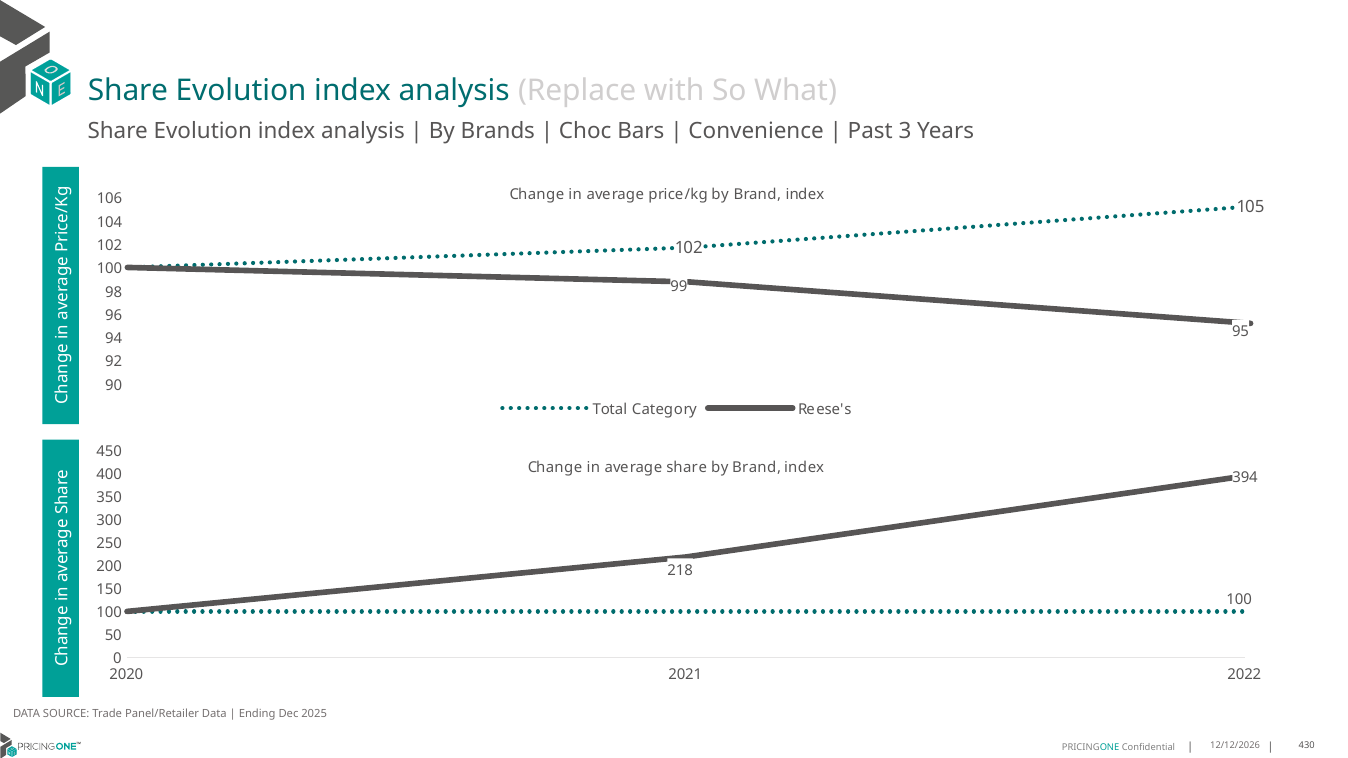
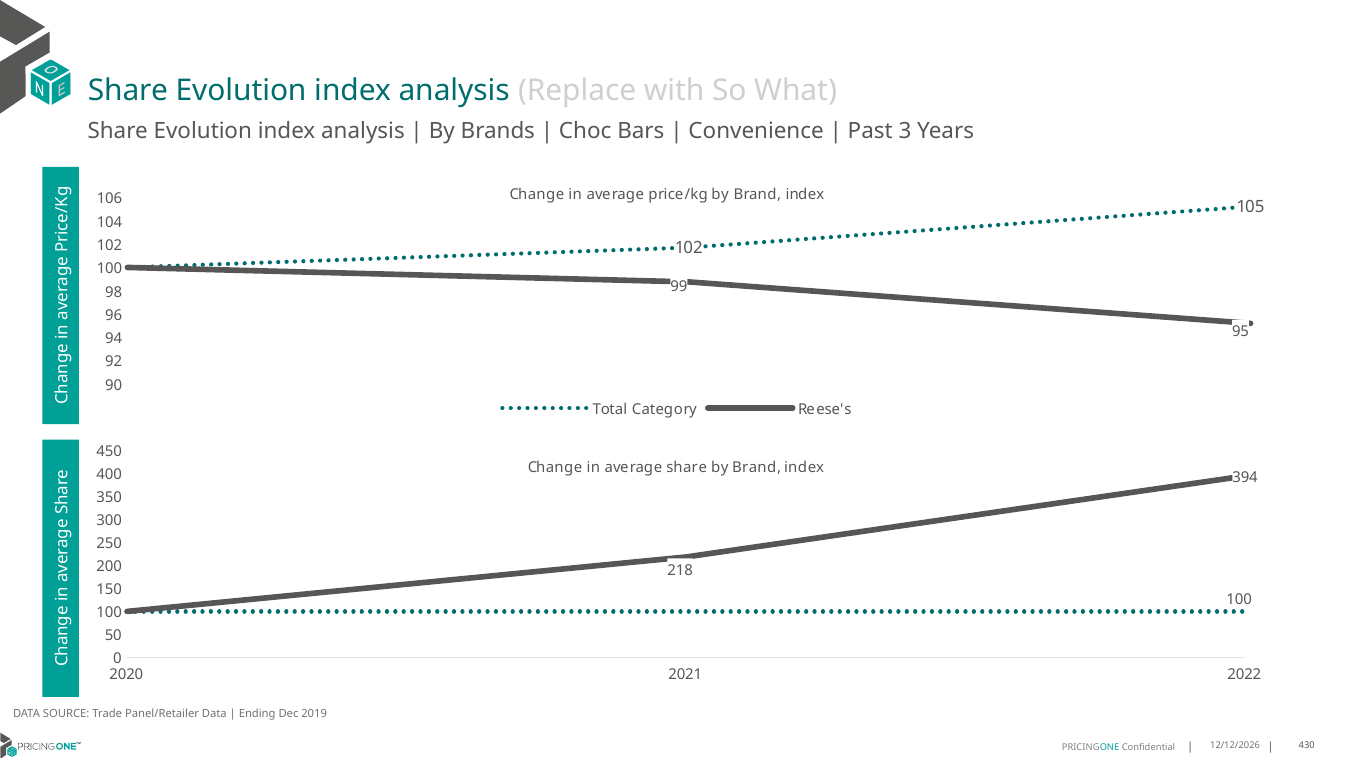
2025: 2025 -> 2019
